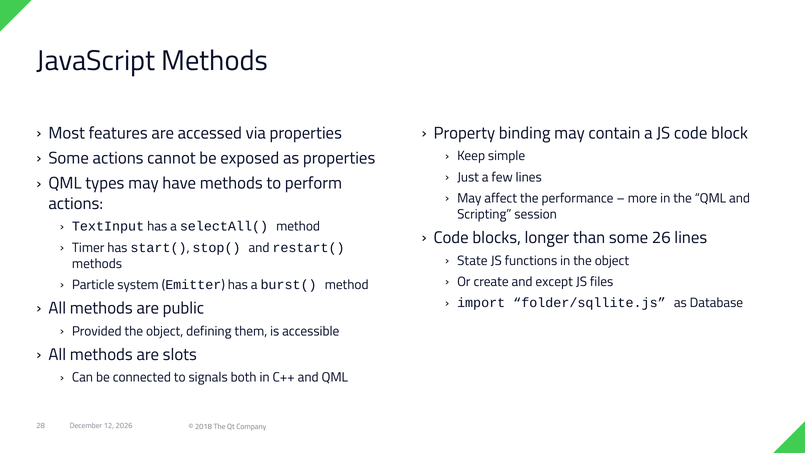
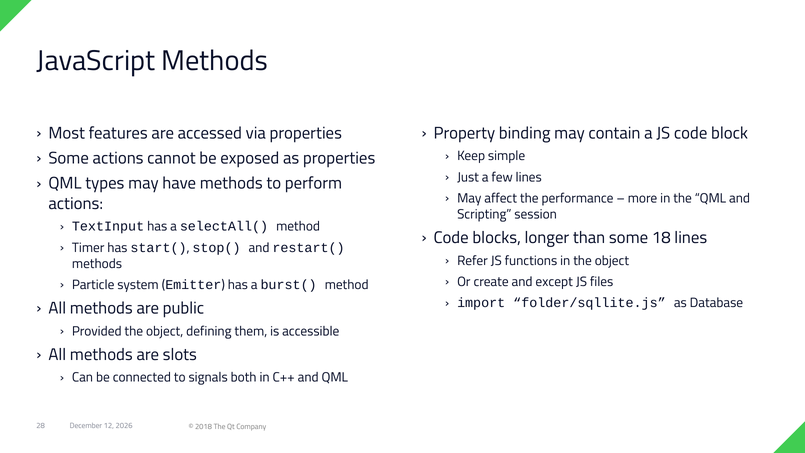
26: 26 -> 18
State: State -> Refer
